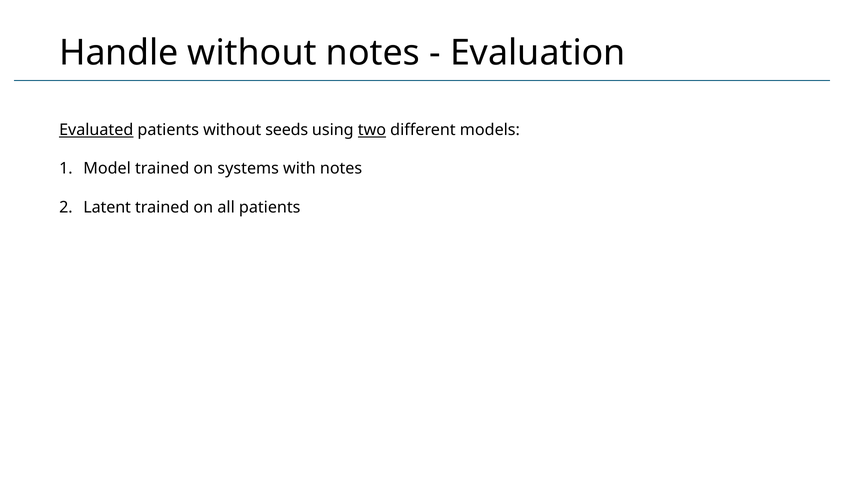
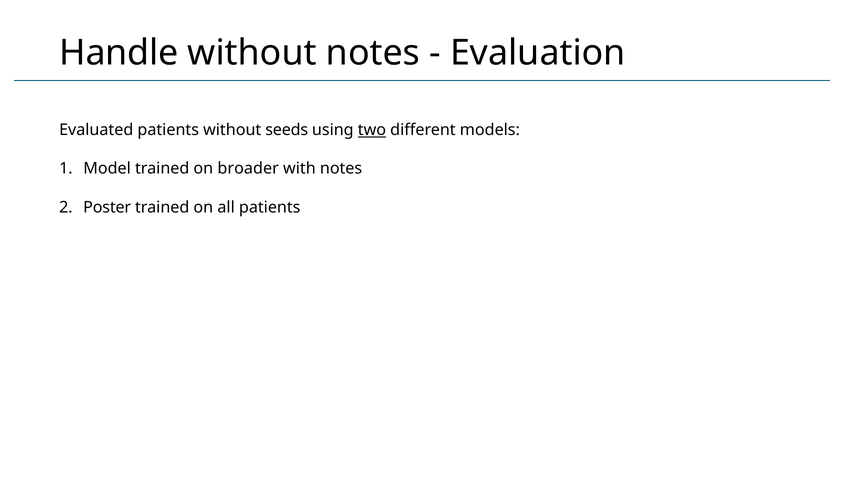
Evaluated underline: present -> none
systems: systems -> broader
Latent: Latent -> Poster
